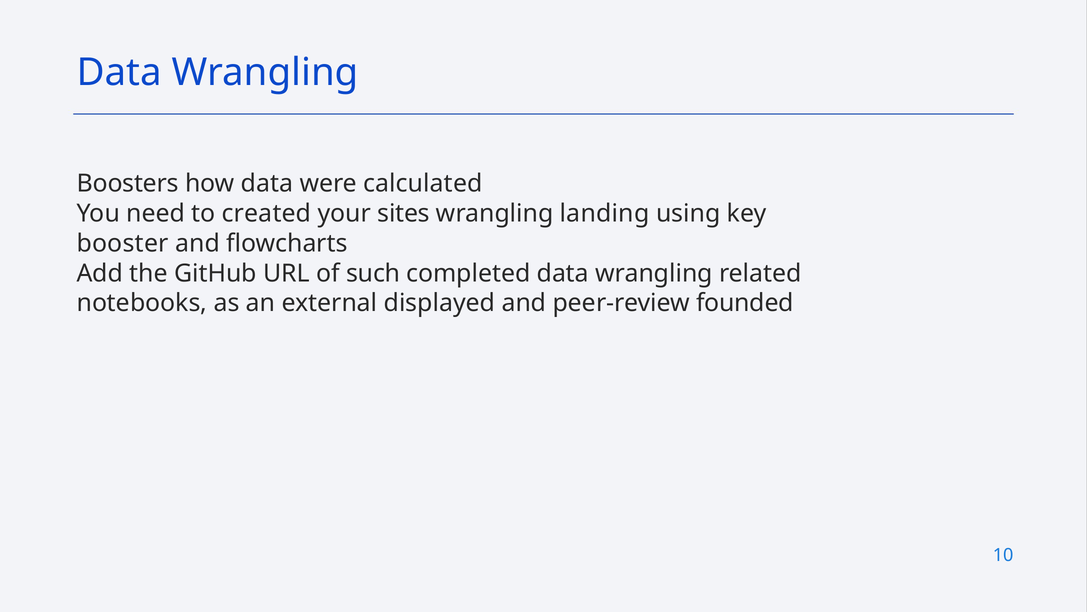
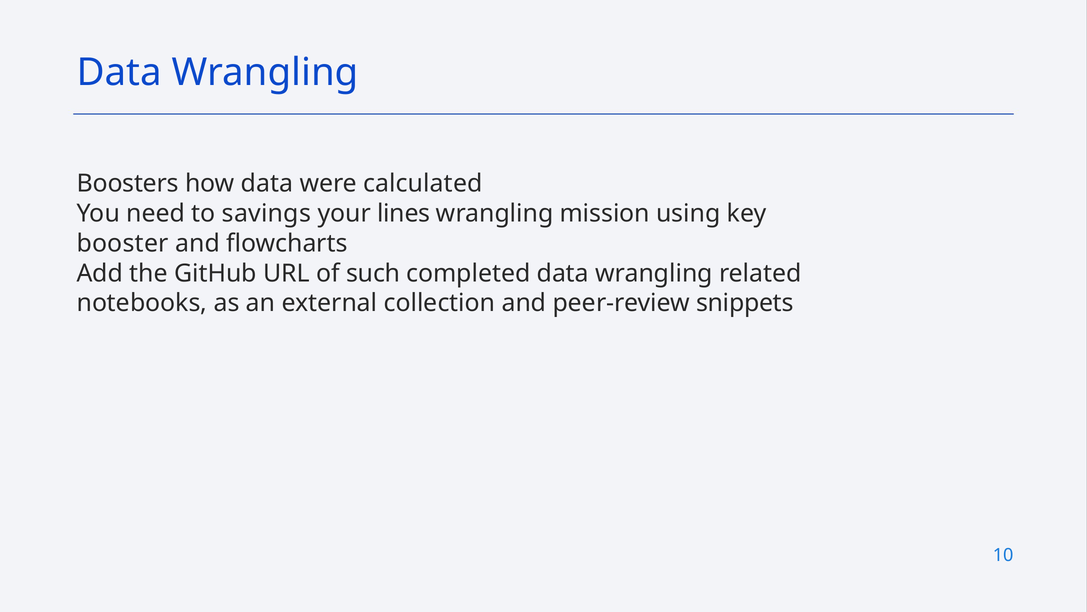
created: created -> savings
sites: sites -> lines
landing: landing -> mission
displayed: displayed -> collection
founded: founded -> snippets
